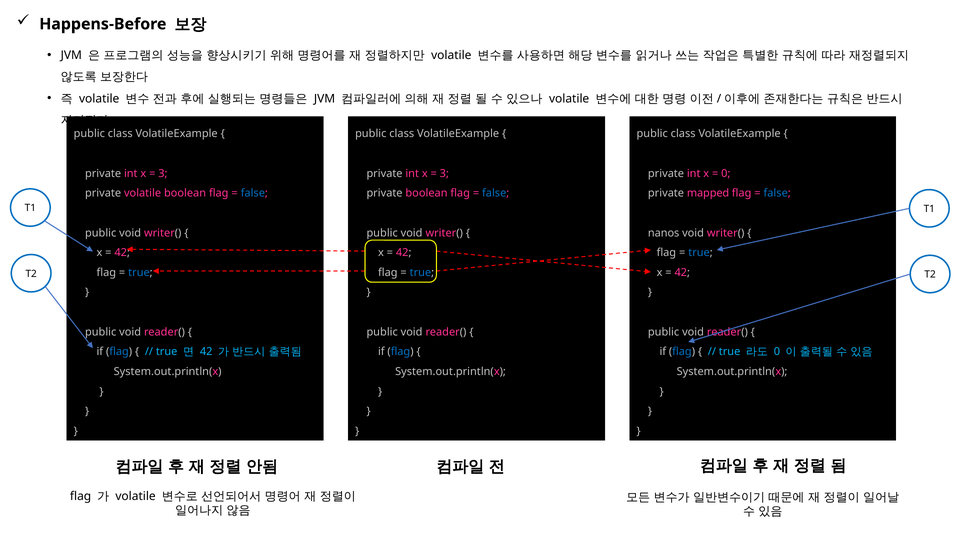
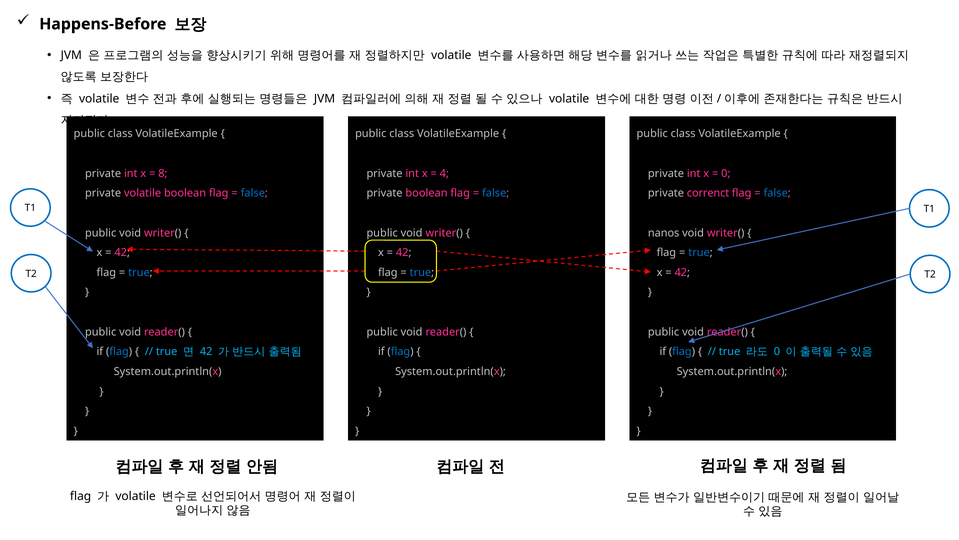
3 at (163, 173): 3 -> 8
3 at (444, 173): 3 -> 4
mapped: mapped -> correnct
